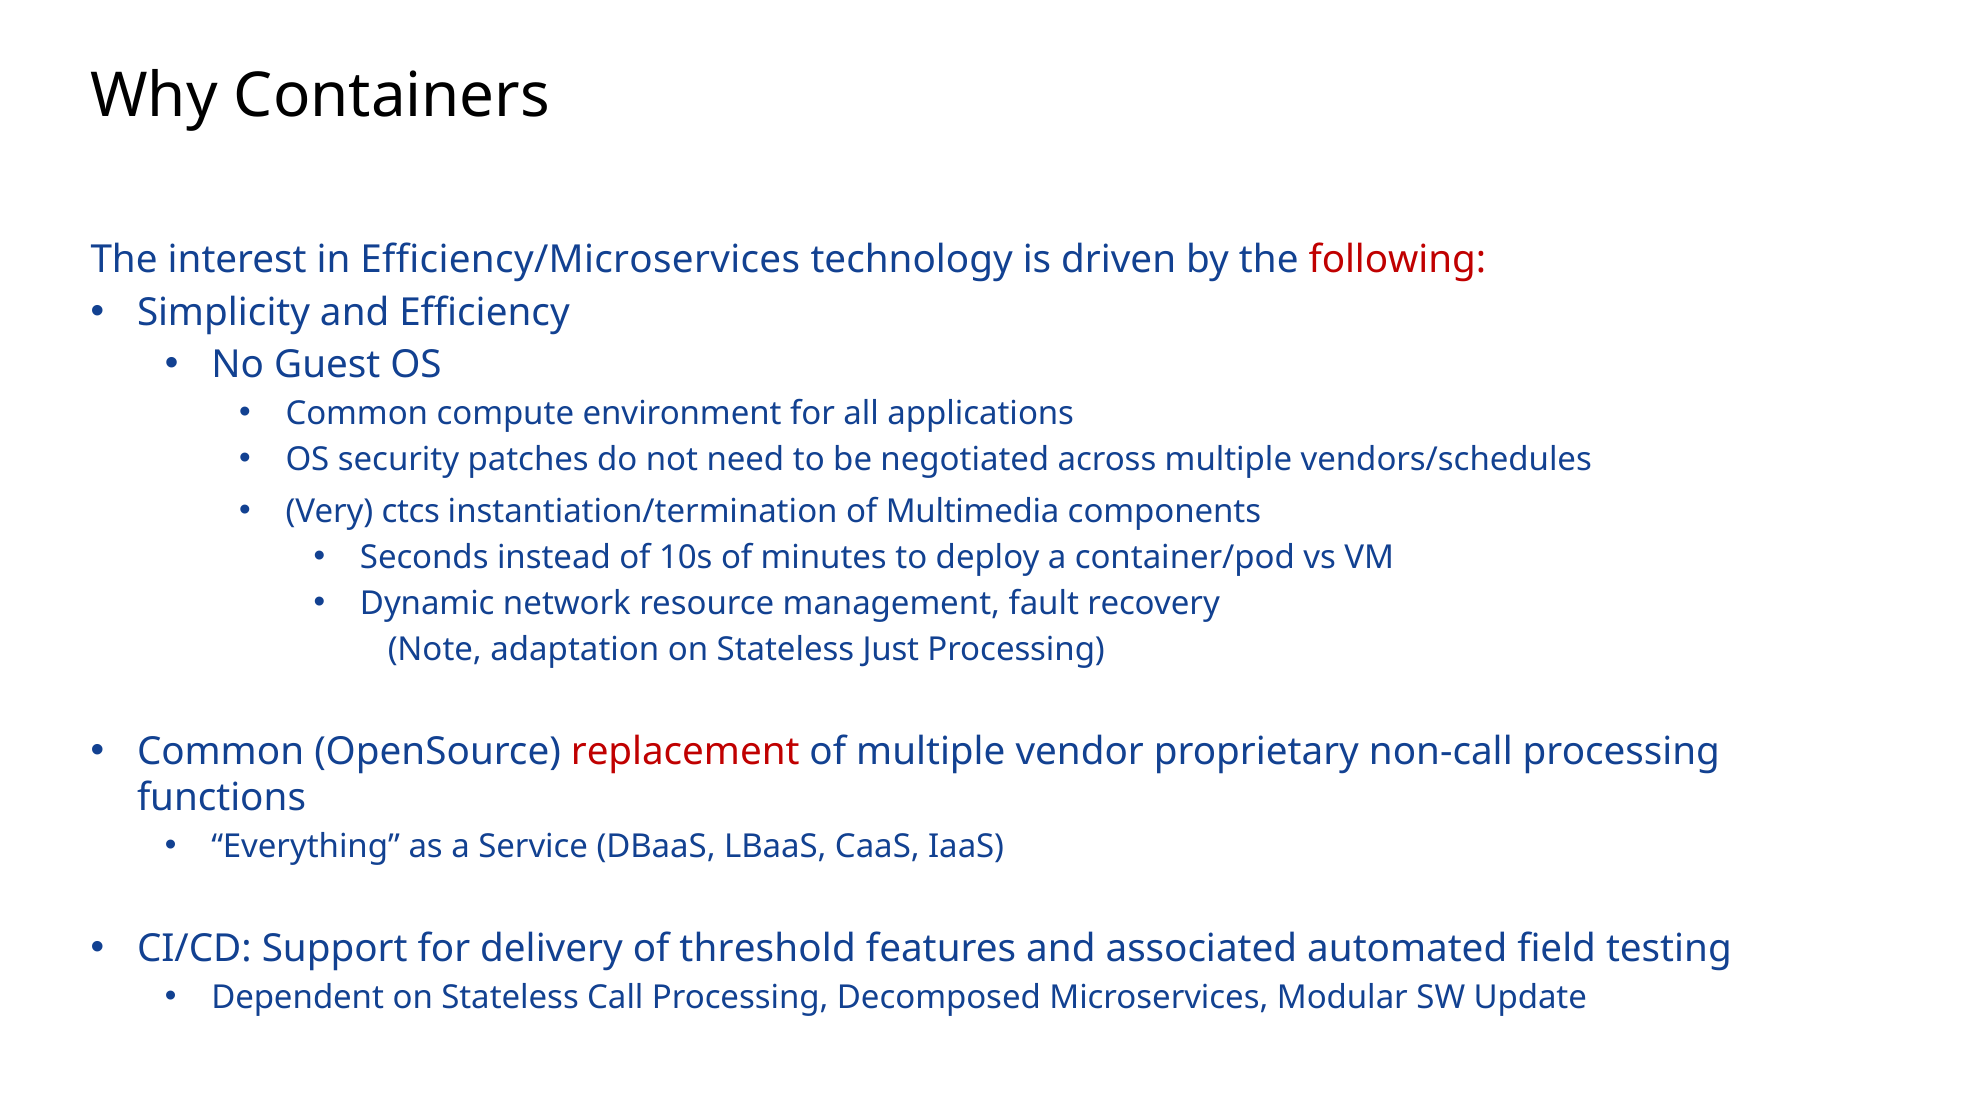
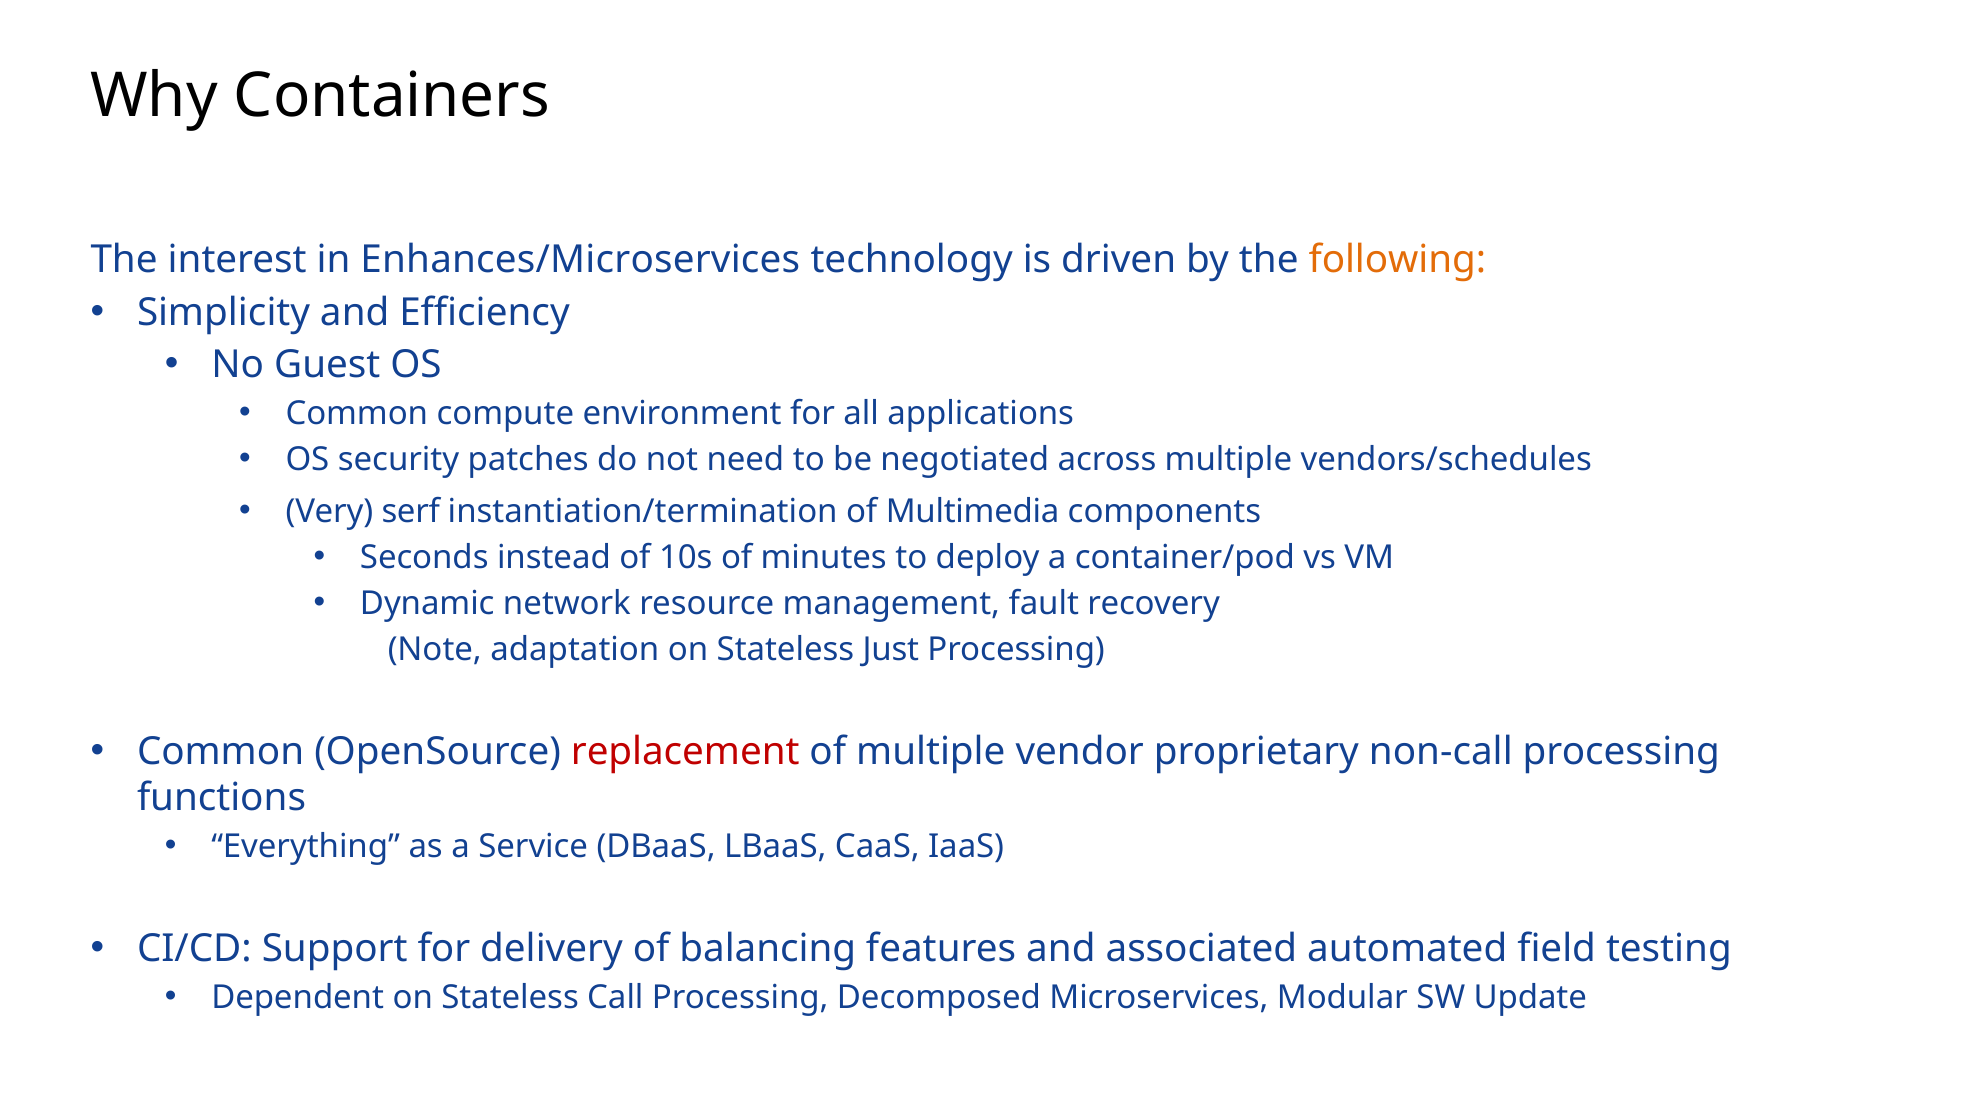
Efficiency/Microservices: Efficiency/Microservices -> Enhances/Microservices
following colour: red -> orange
ctcs: ctcs -> serf
threshold: threshold -> balancing
